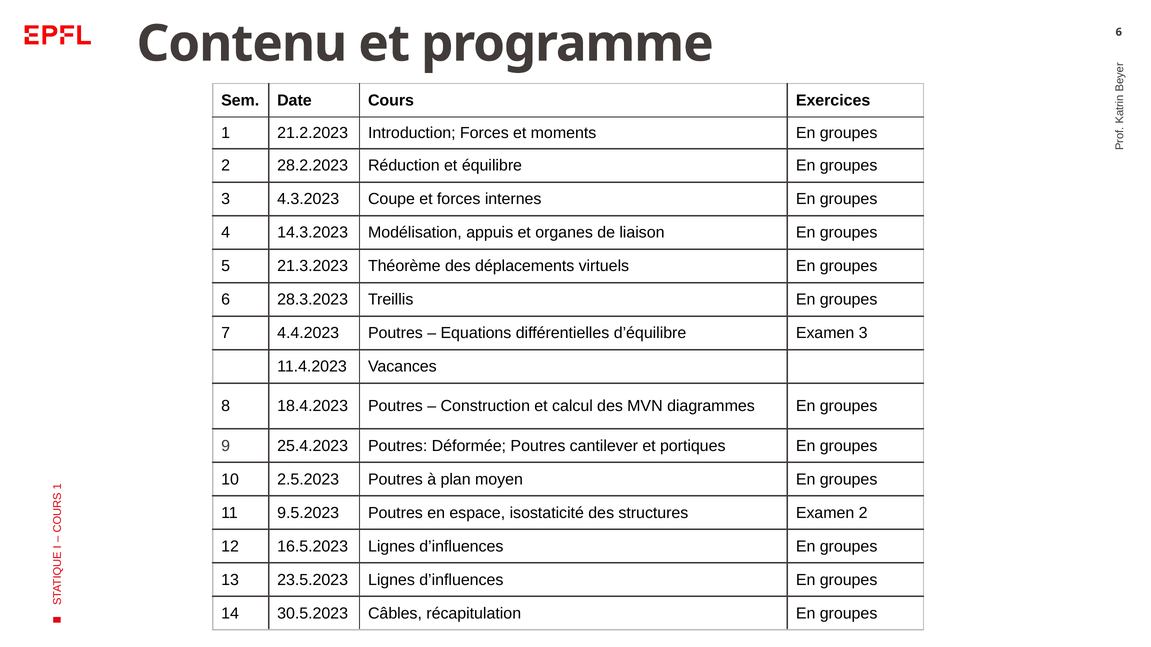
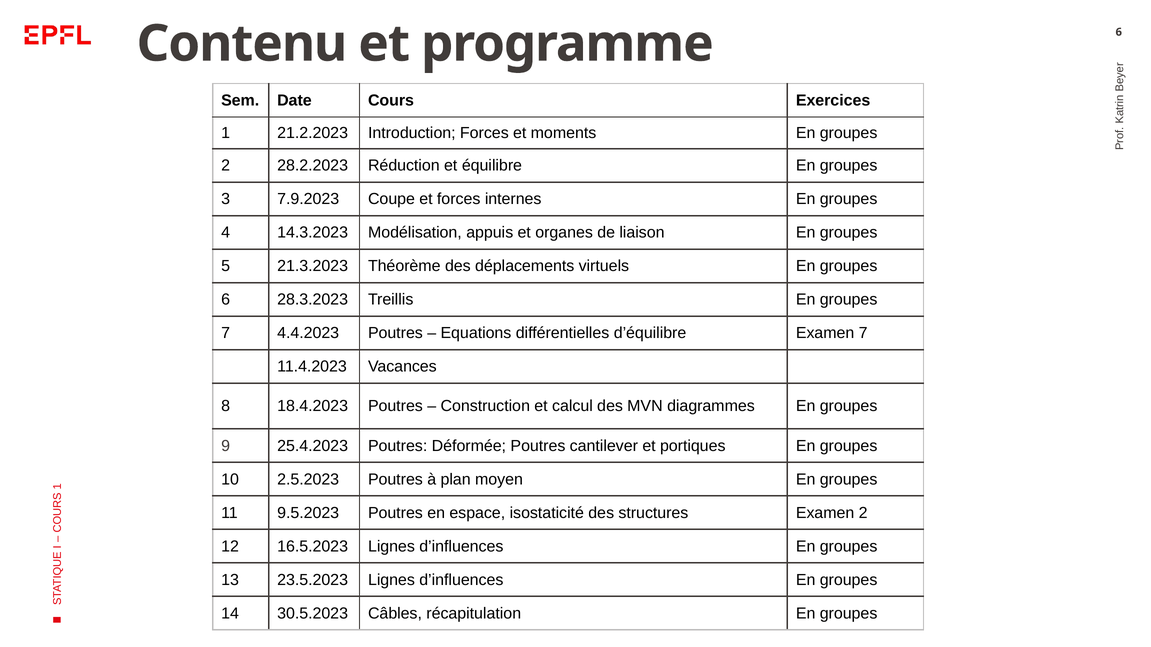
4.3.2023: 4.3.2023 -> 7.9.2023
Examen 3: 3 -> 7
